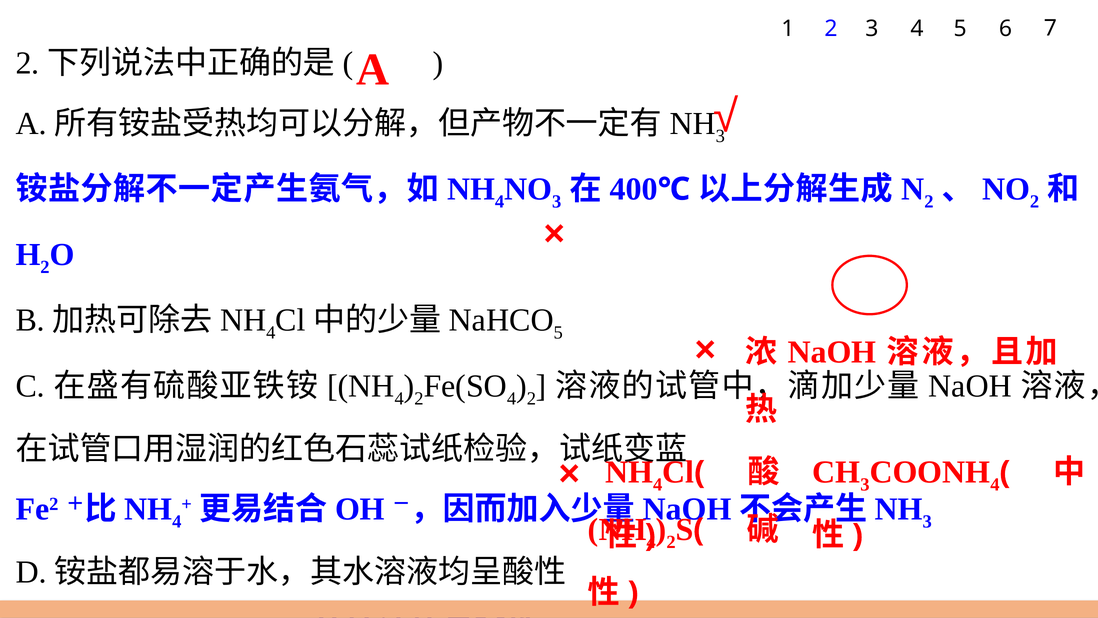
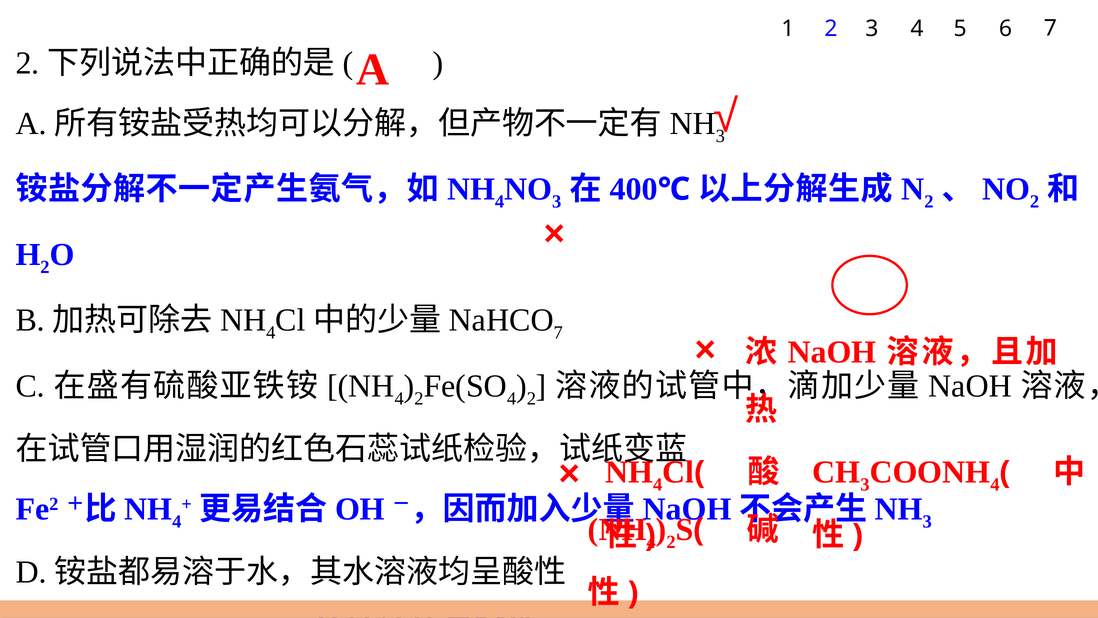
5 at (558, 333): 5 -> 7
